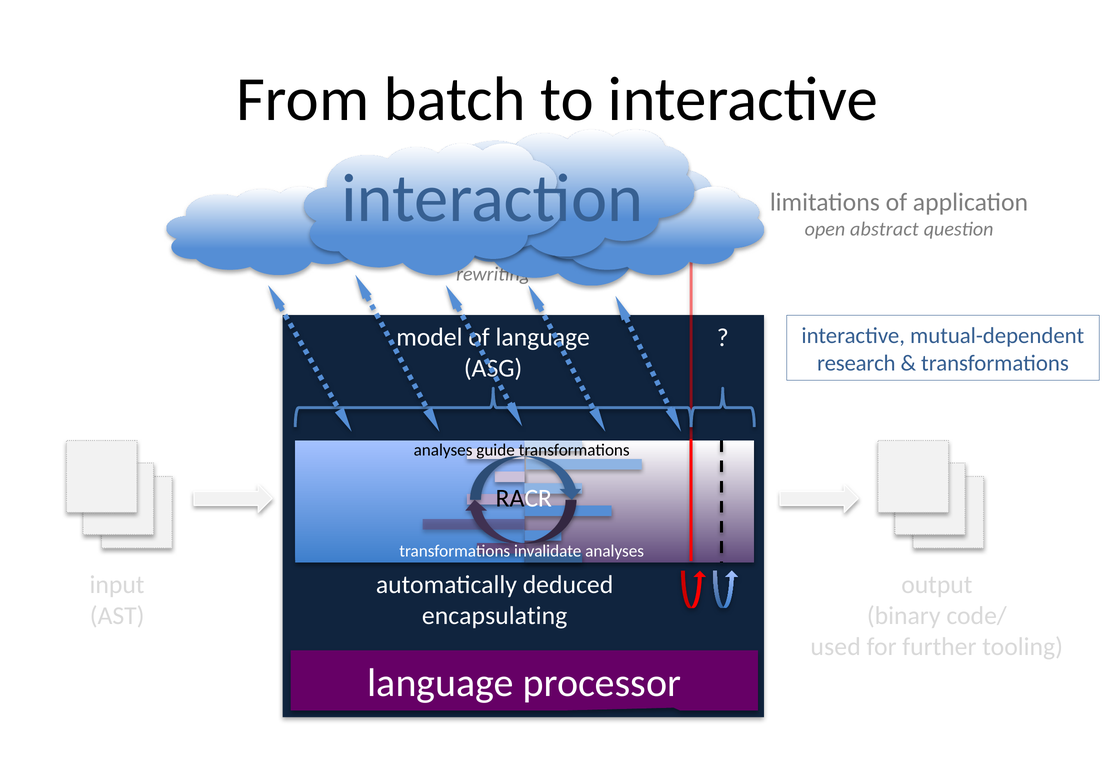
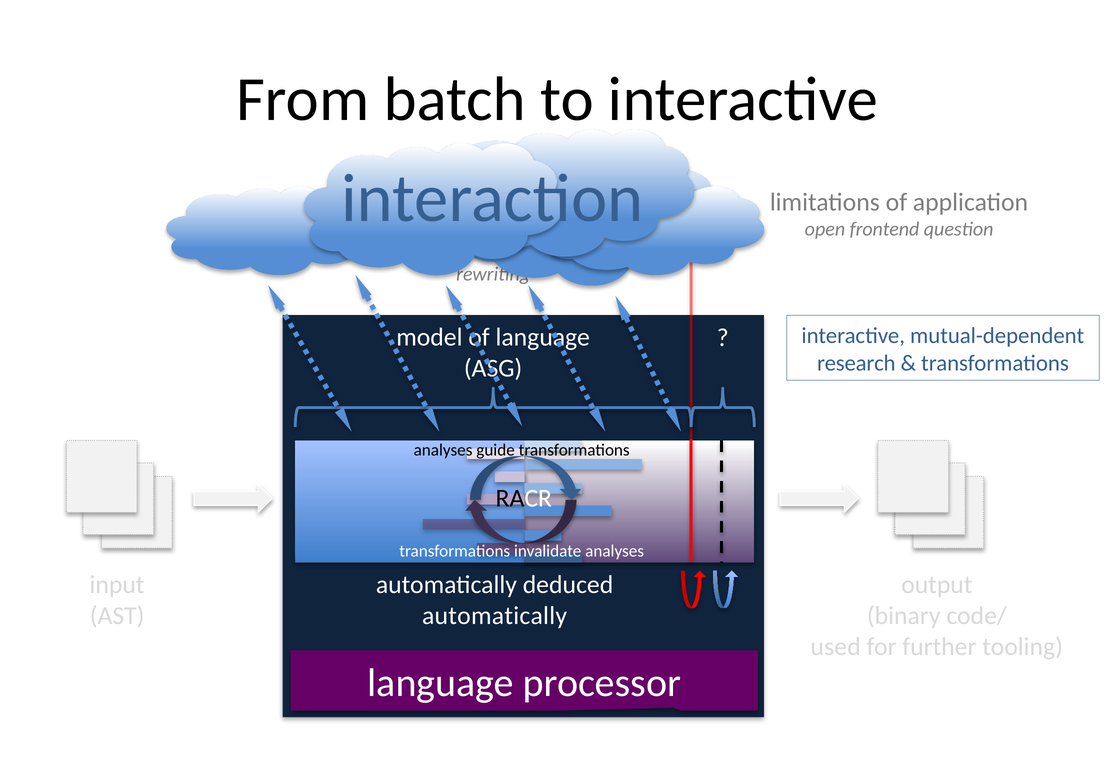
abstract: abstract -> frontend
encapsulating at (495, 616): encapsulating -> automatically
